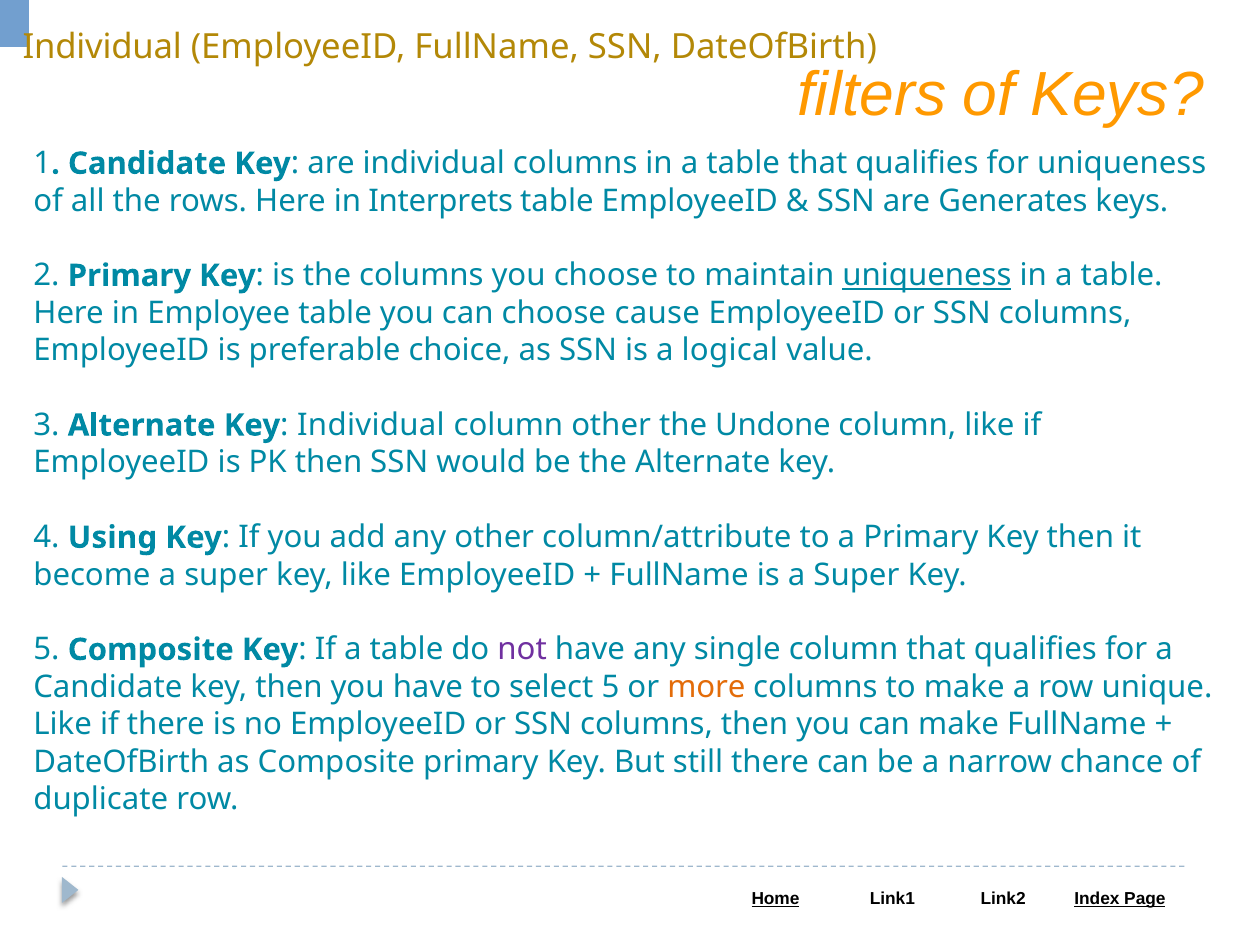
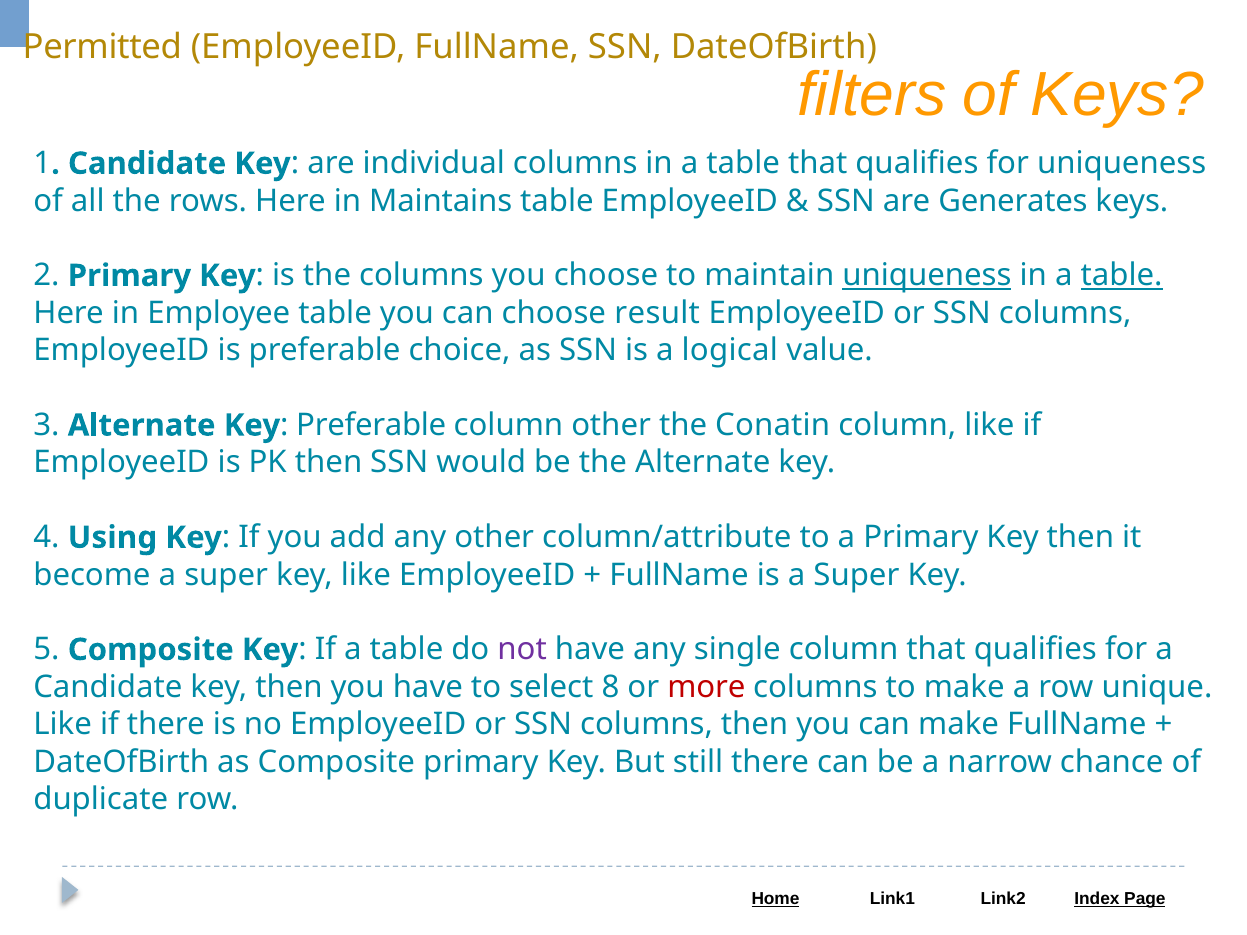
Individual at (102, 48): Individual -> Permitted
Interprets: Interprets -> Maintains
table at (1122, 276) underline: none -> present
cause: cause -> result
Individual at (371, 425): Individual -> Preferable
Undone: Undone -> Conatin
select 5: 5 -> 8
more colour: orange -> red
